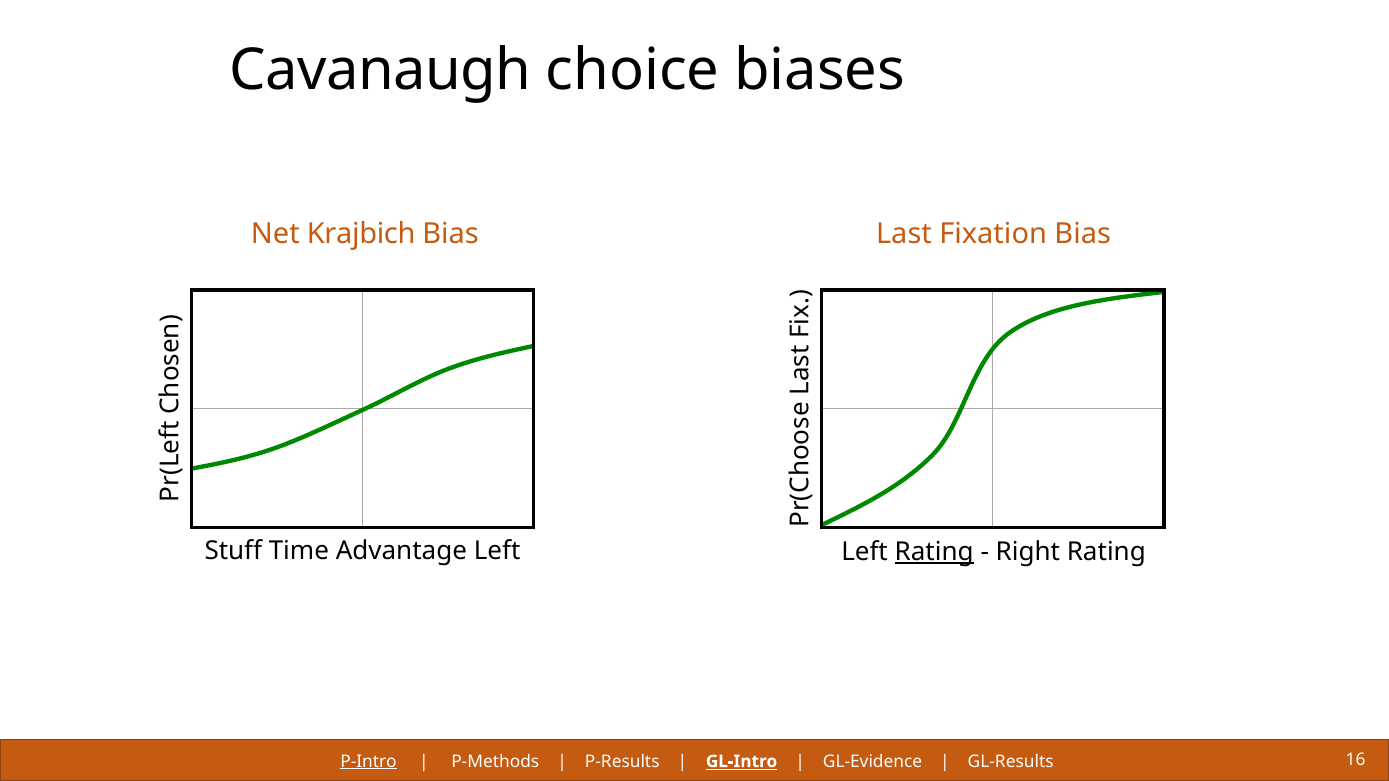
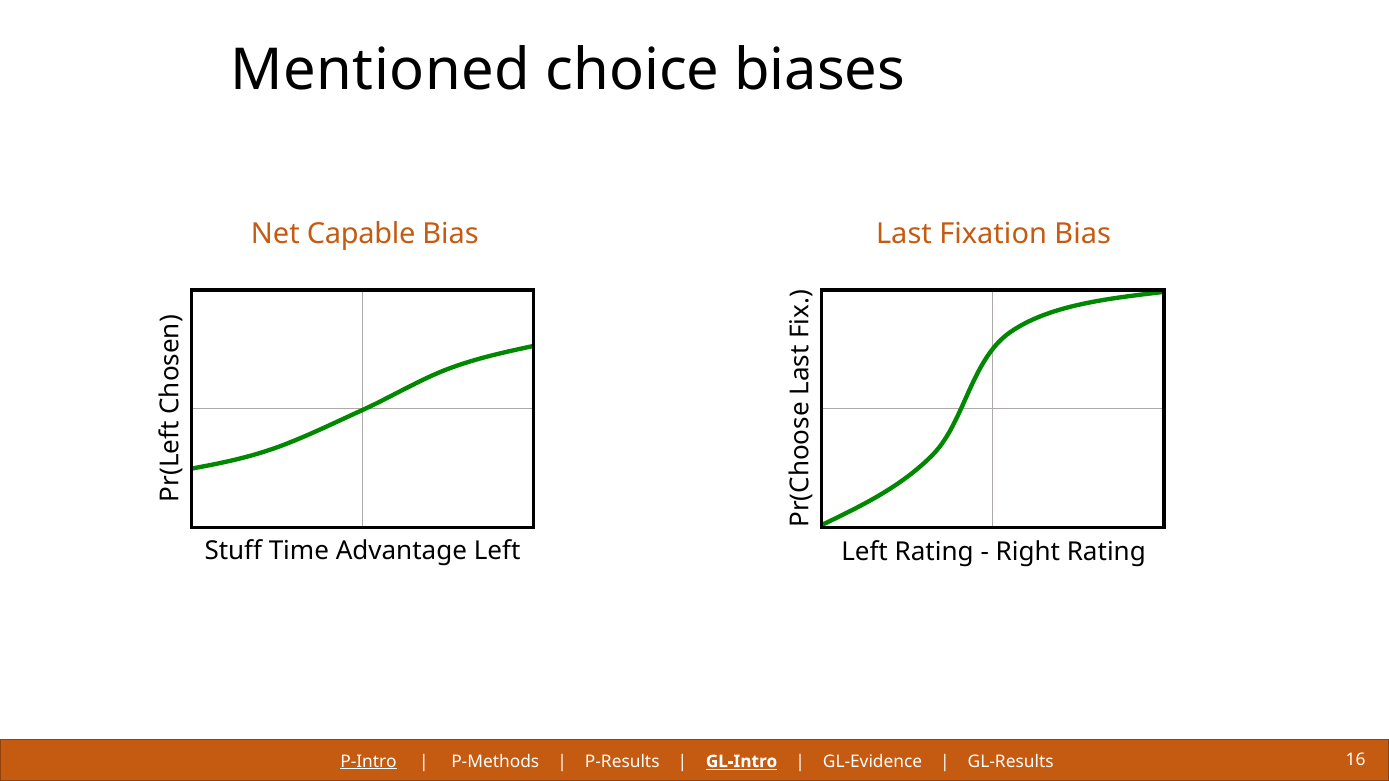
Cavanaugh: Cavanaugh -> Mentioned
Krajbich: Krajbich -> Capable
Rating at (934, 552) underline: present -> none
